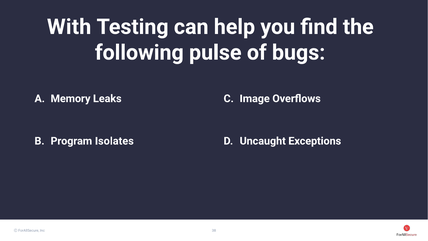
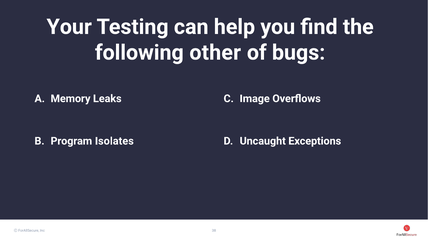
With: With -> Your
pulse: pulse -> other
